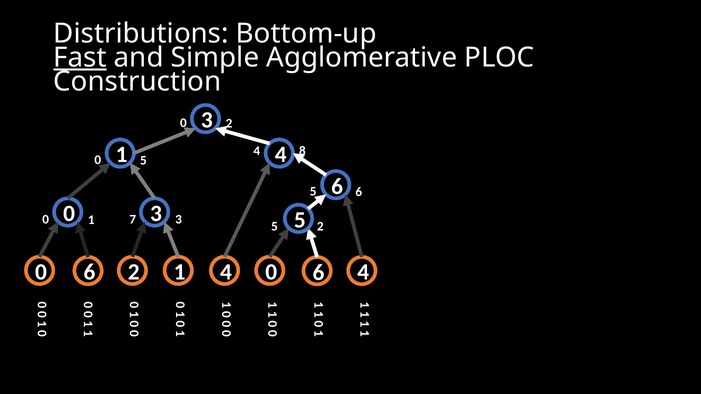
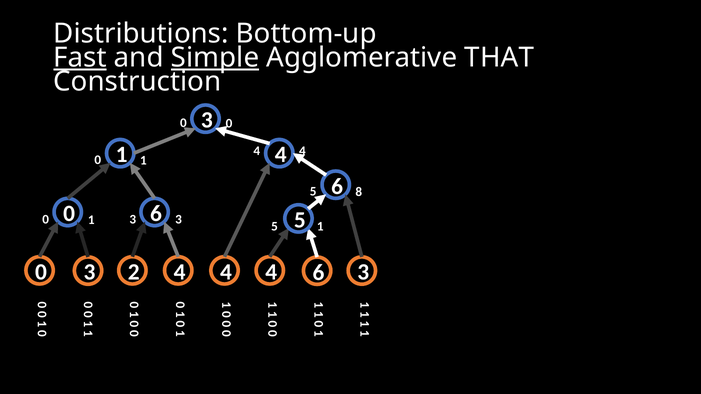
Simple underline: none -> present
PLOC: PLOC -> THAT
2 at (229, 124): 2 -> 0
8 at (302, 151): 8 -> 4
5 at (143, 161): 5 -> 1
5 6: 6 -> 8
0 3: 3 -> 6
1 7: 7 -> 3
5 2: 2 -> 1
0 6: 6 -> 3
2 1: 1 -> 4
0 at (271, 272): 0 -> 4
6 4: 4 -> 3
